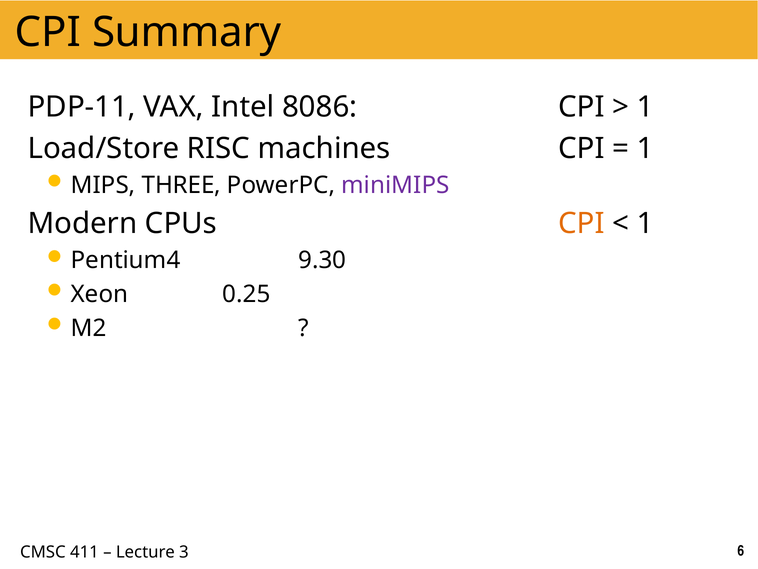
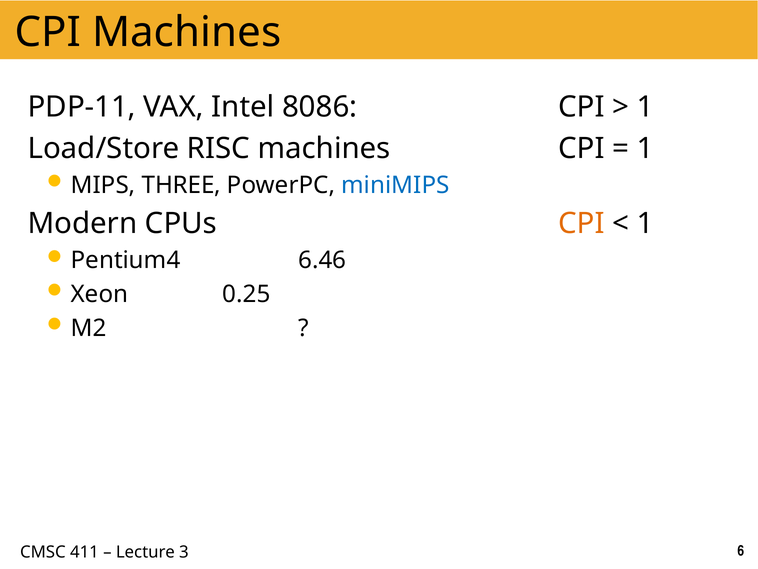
CPI Summary: Summary -> Machines
miniMIPS colour: purple -> blue
9.30: 9.30 -> 6.46
